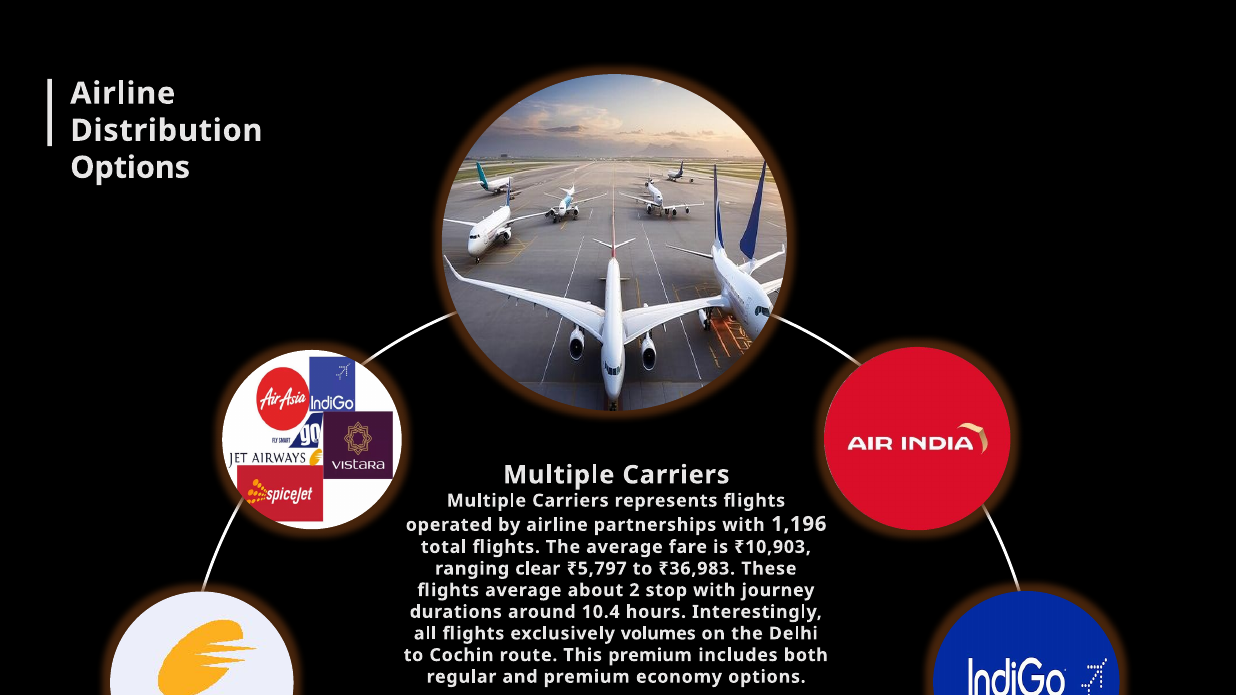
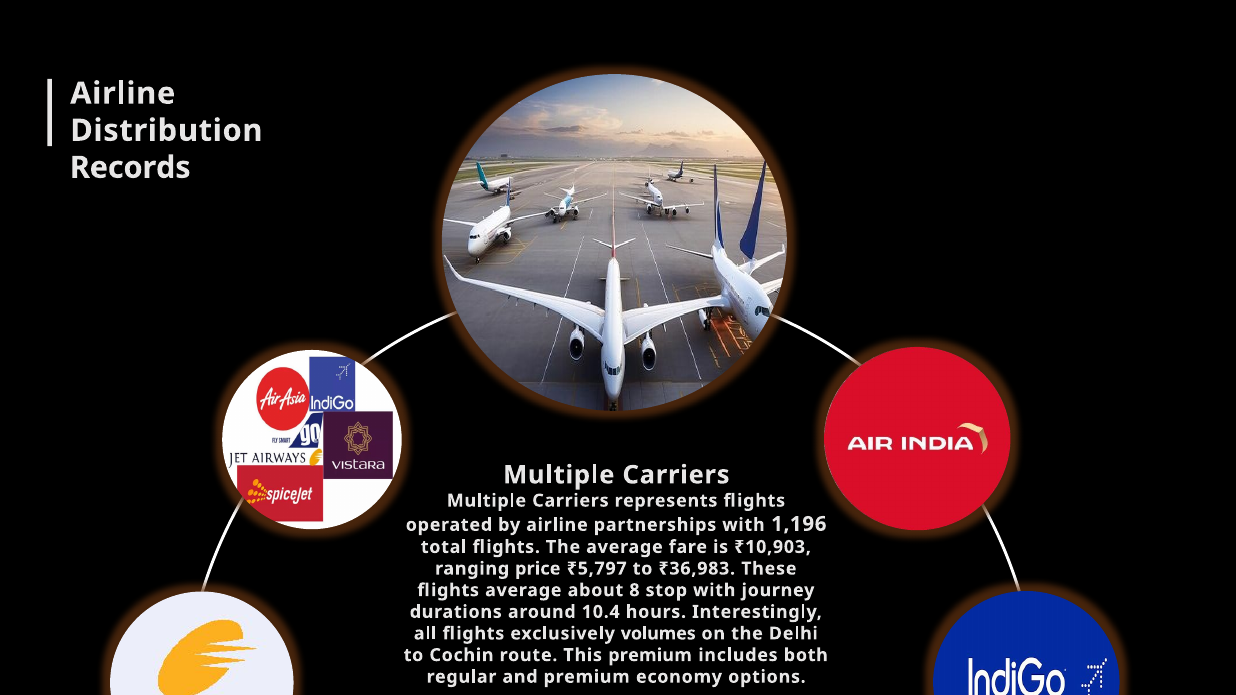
Options at (130, 168): Options -> Records
clear: clear -> price
2: 2 -> 8
